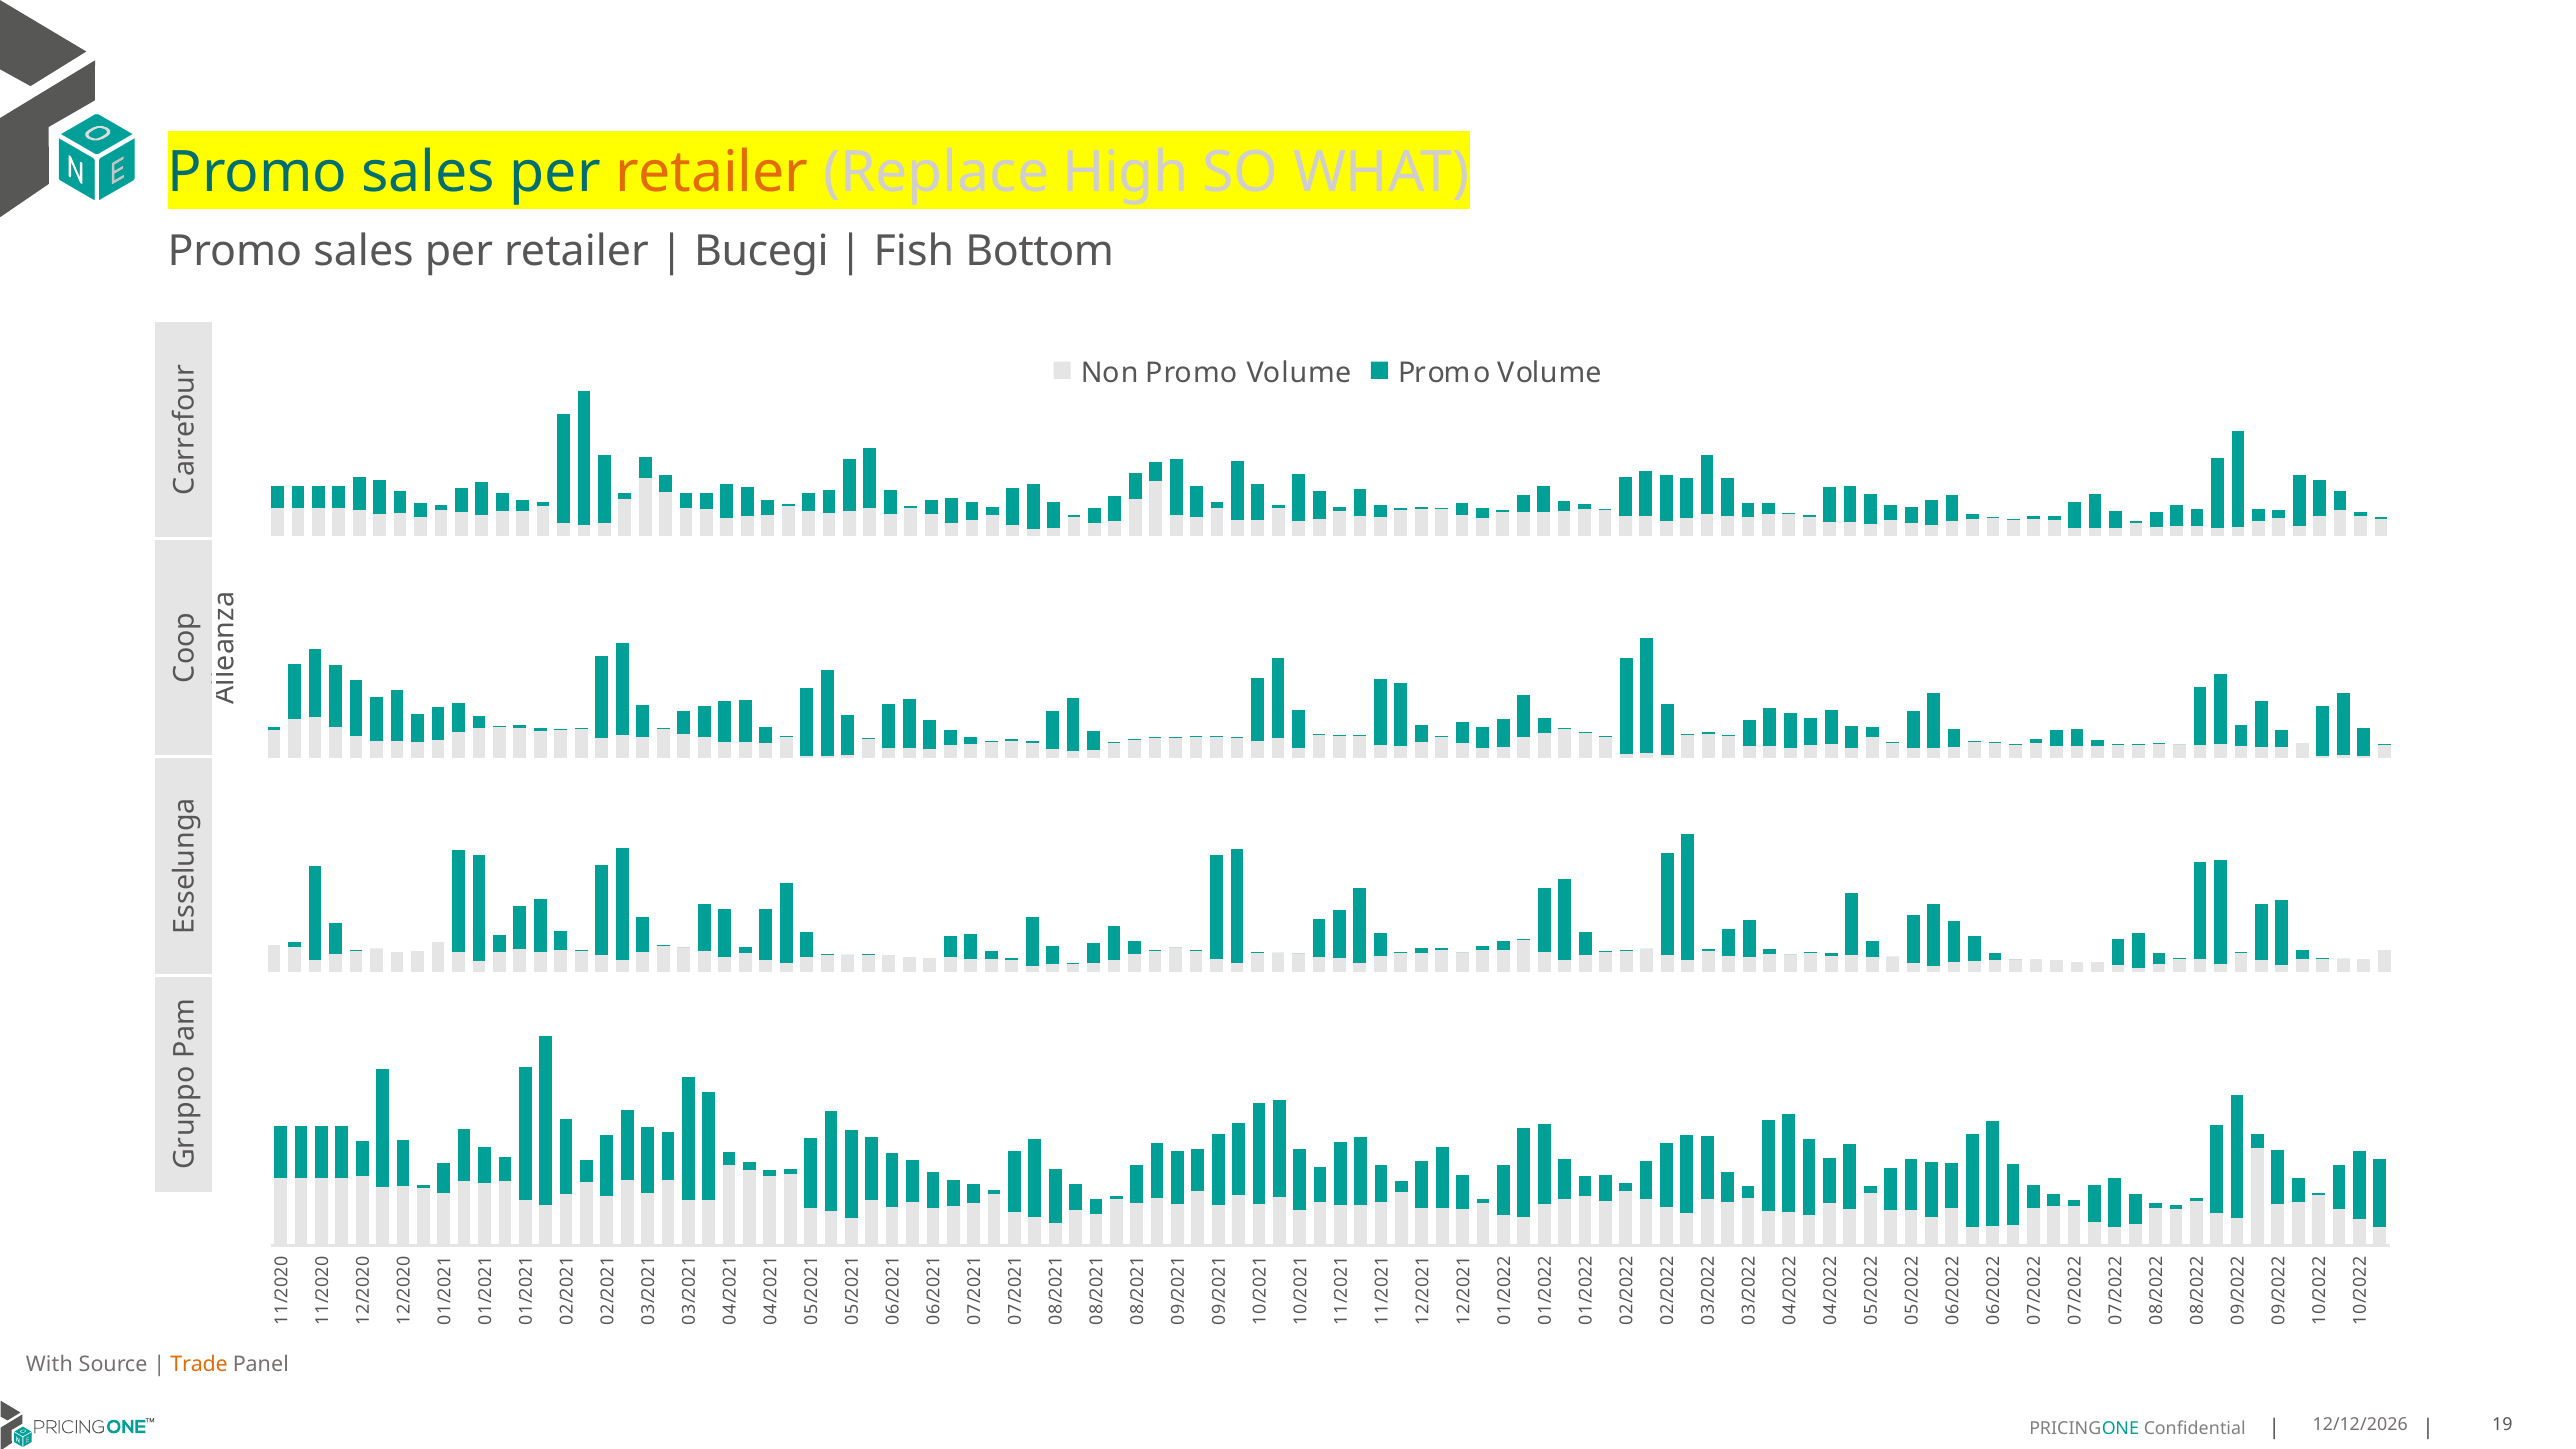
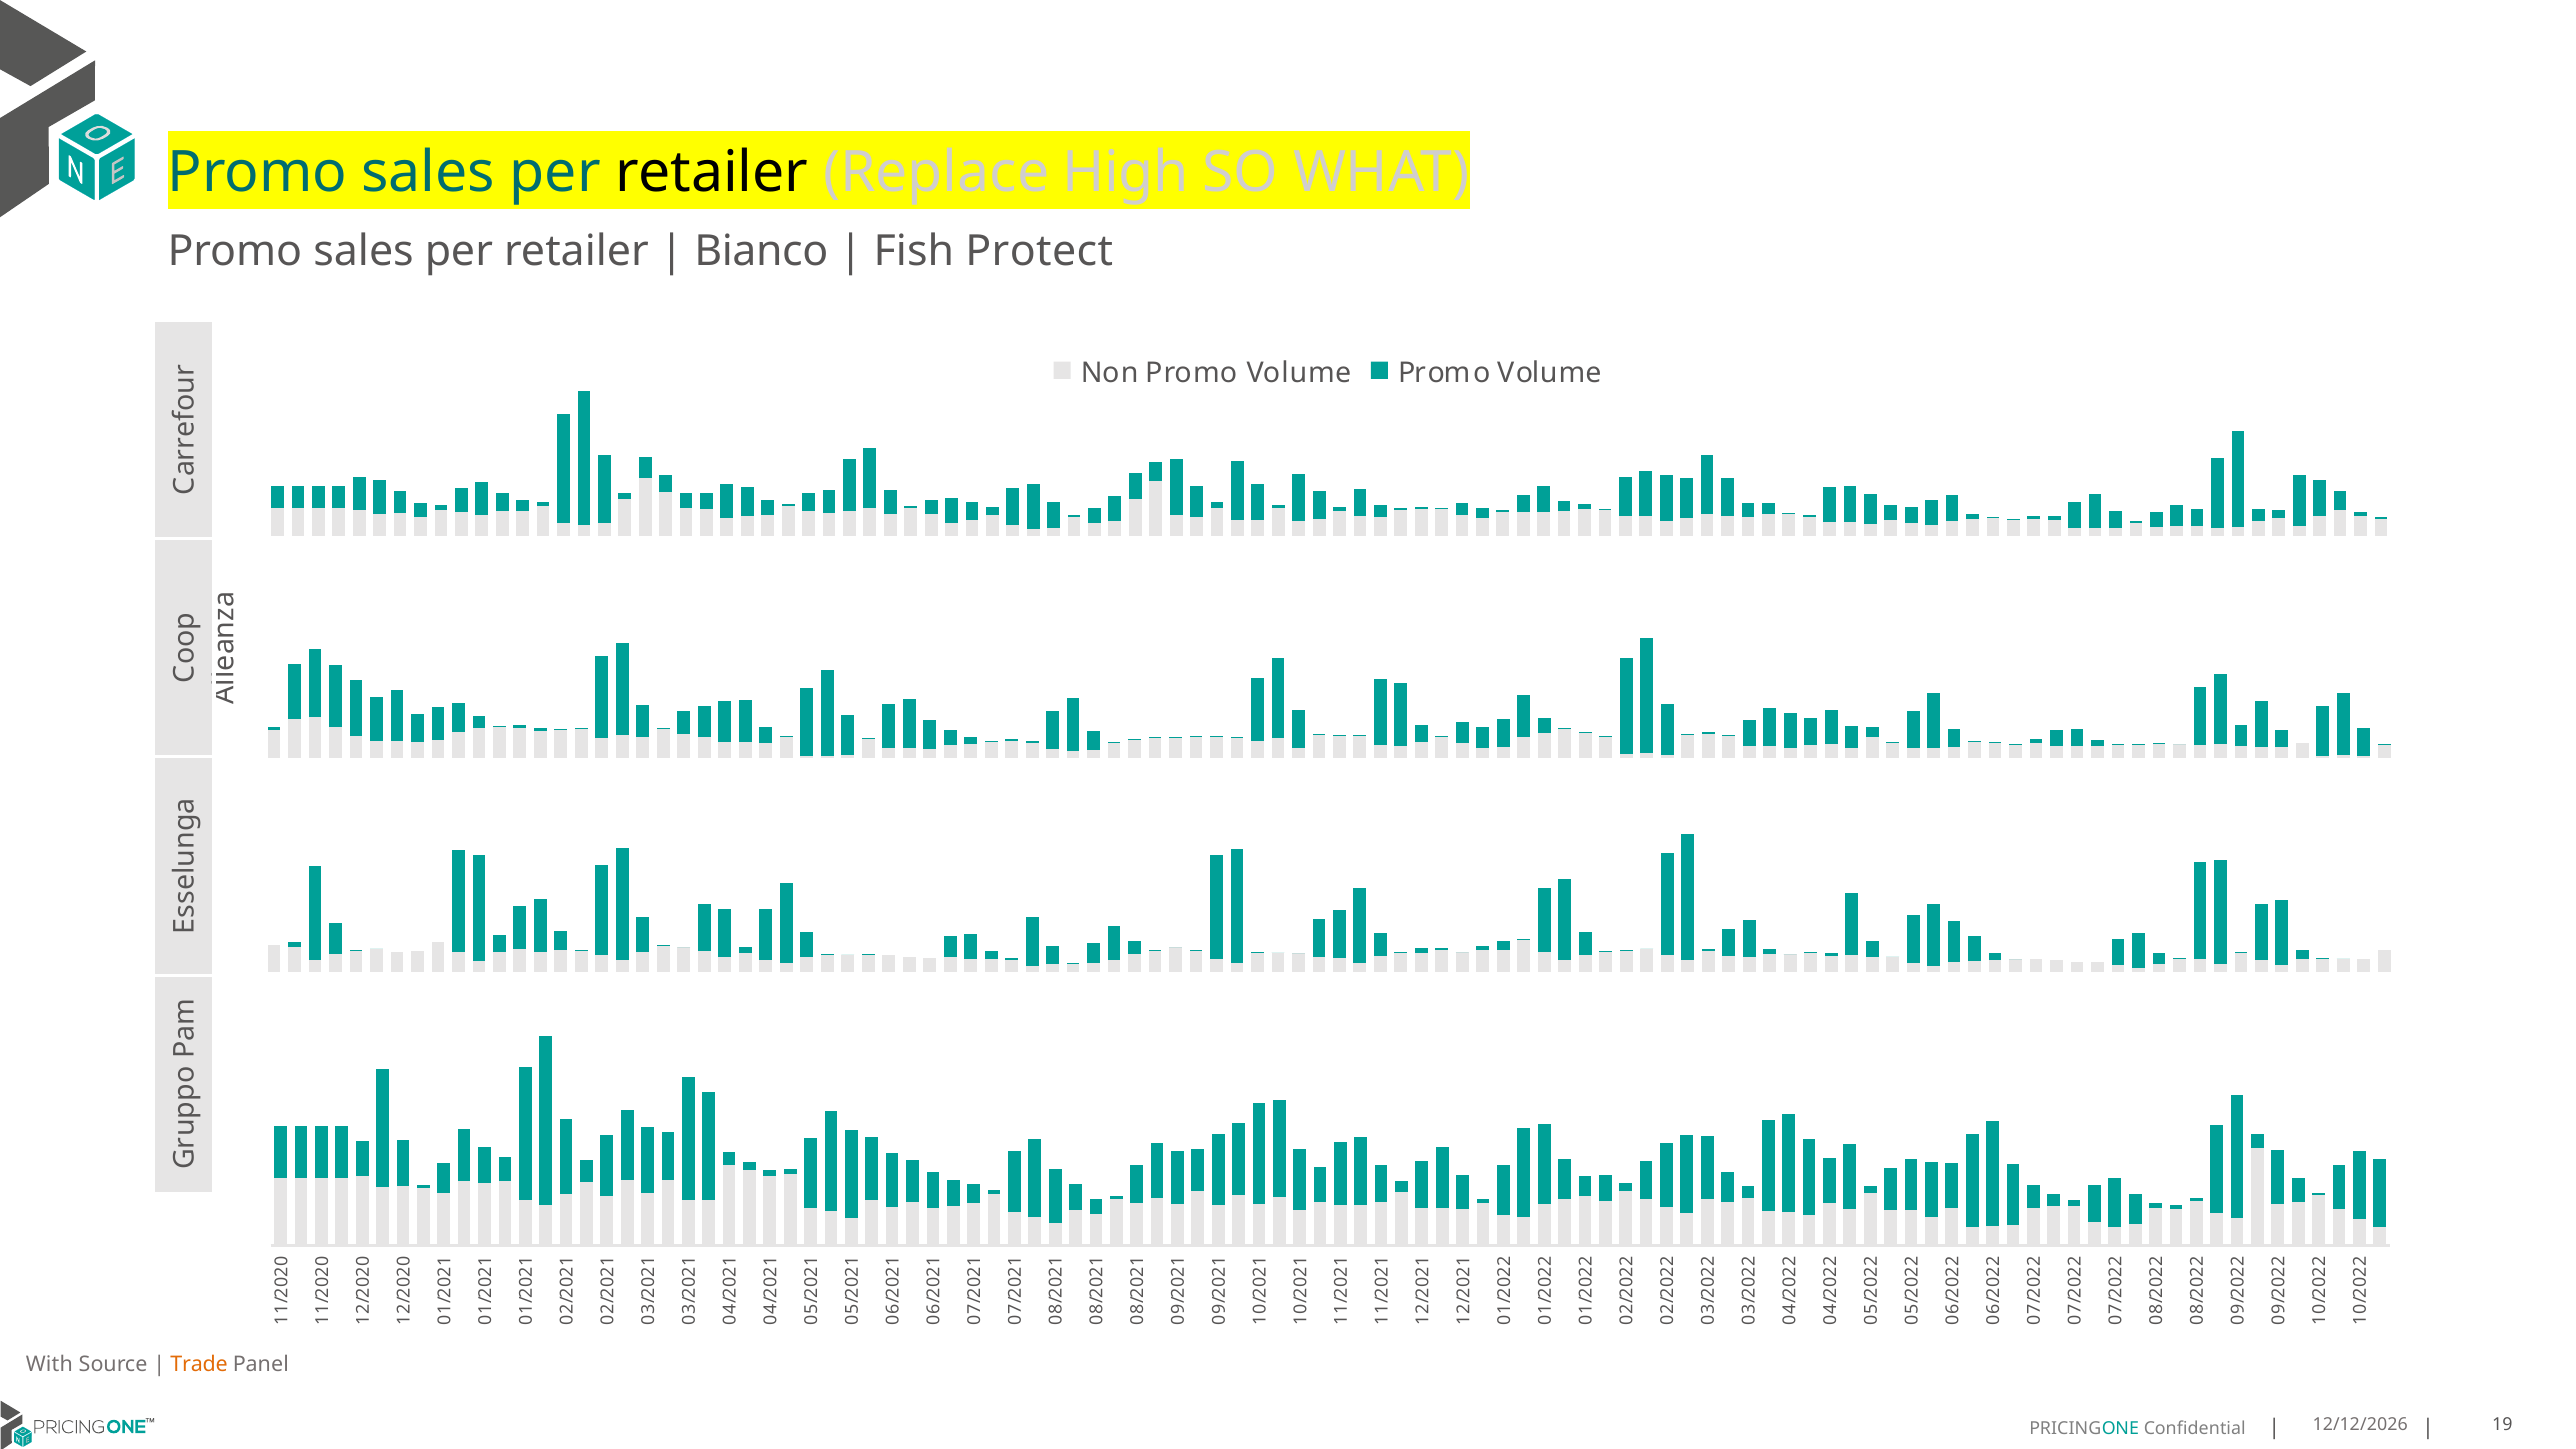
retailer at (712, 173) colour: orange -> black
Bucegi: Bucegi -> Bianco
Bottom: Bottom -> Protect
